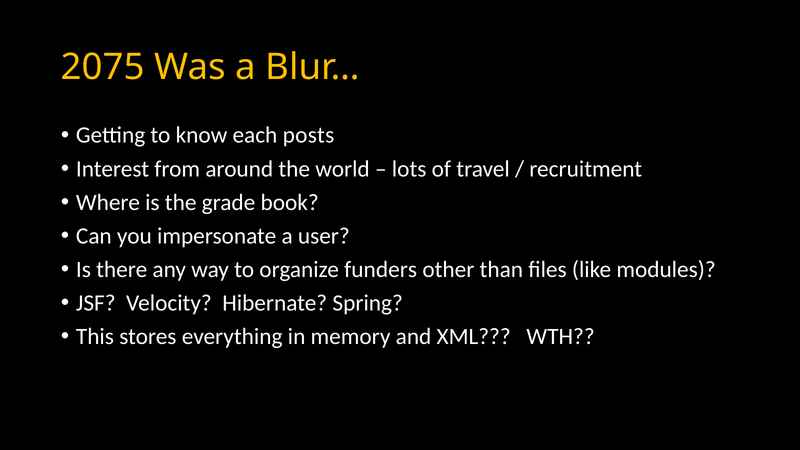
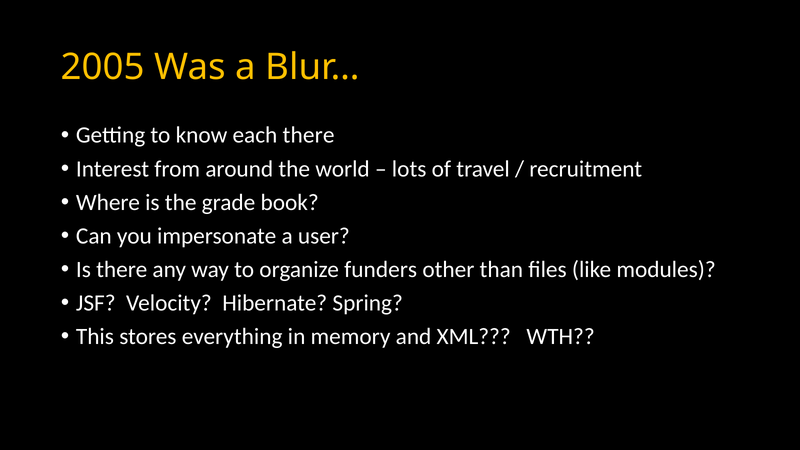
2075: 2075 -> 2005
each posts: posts -> there
